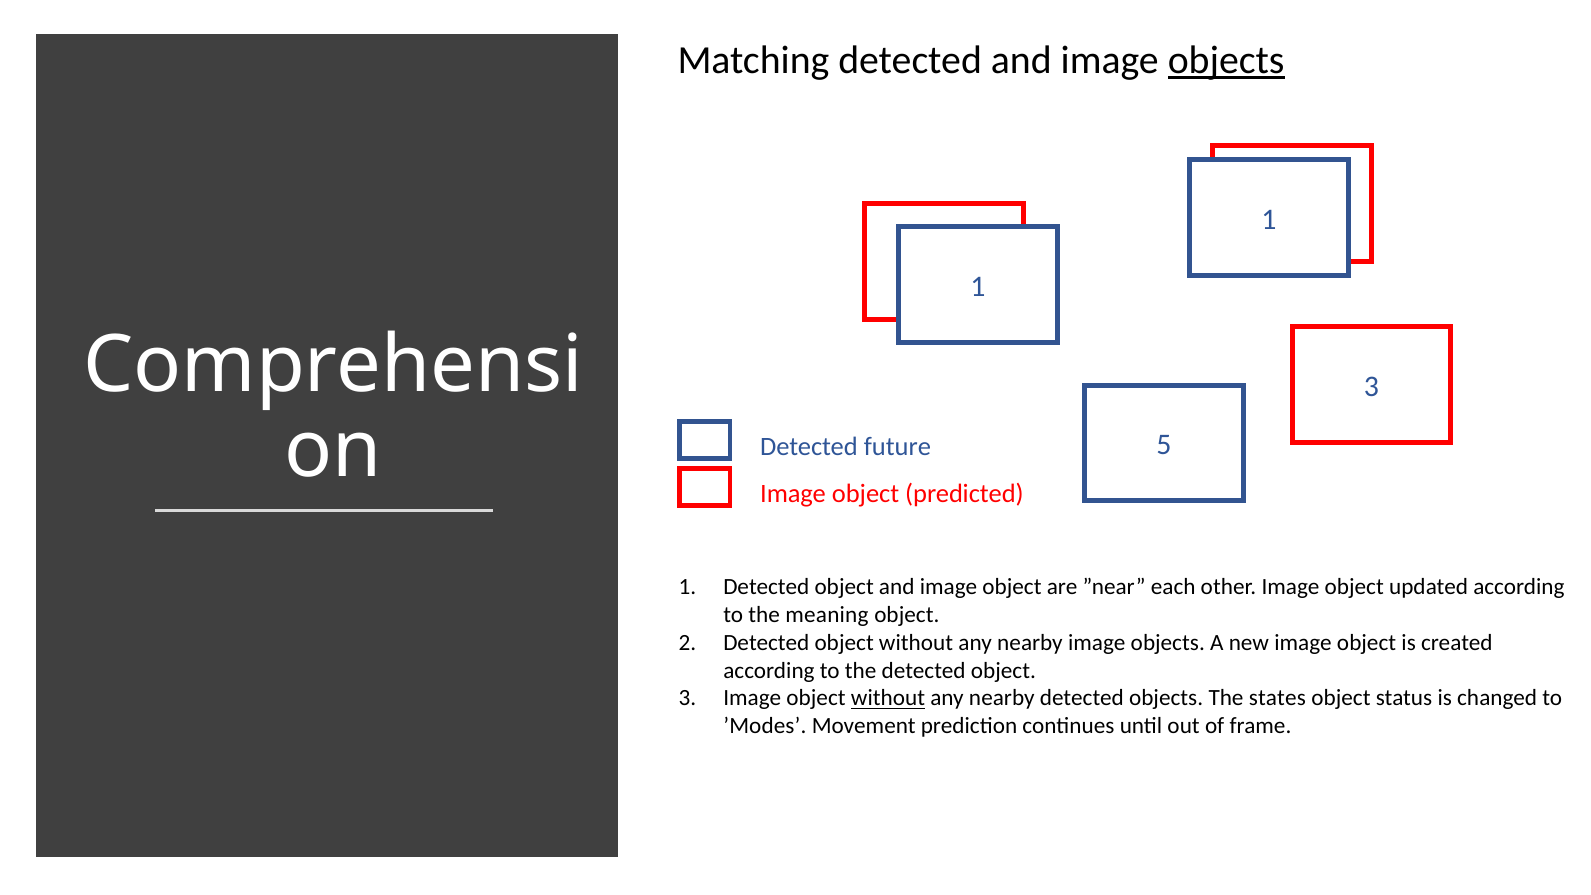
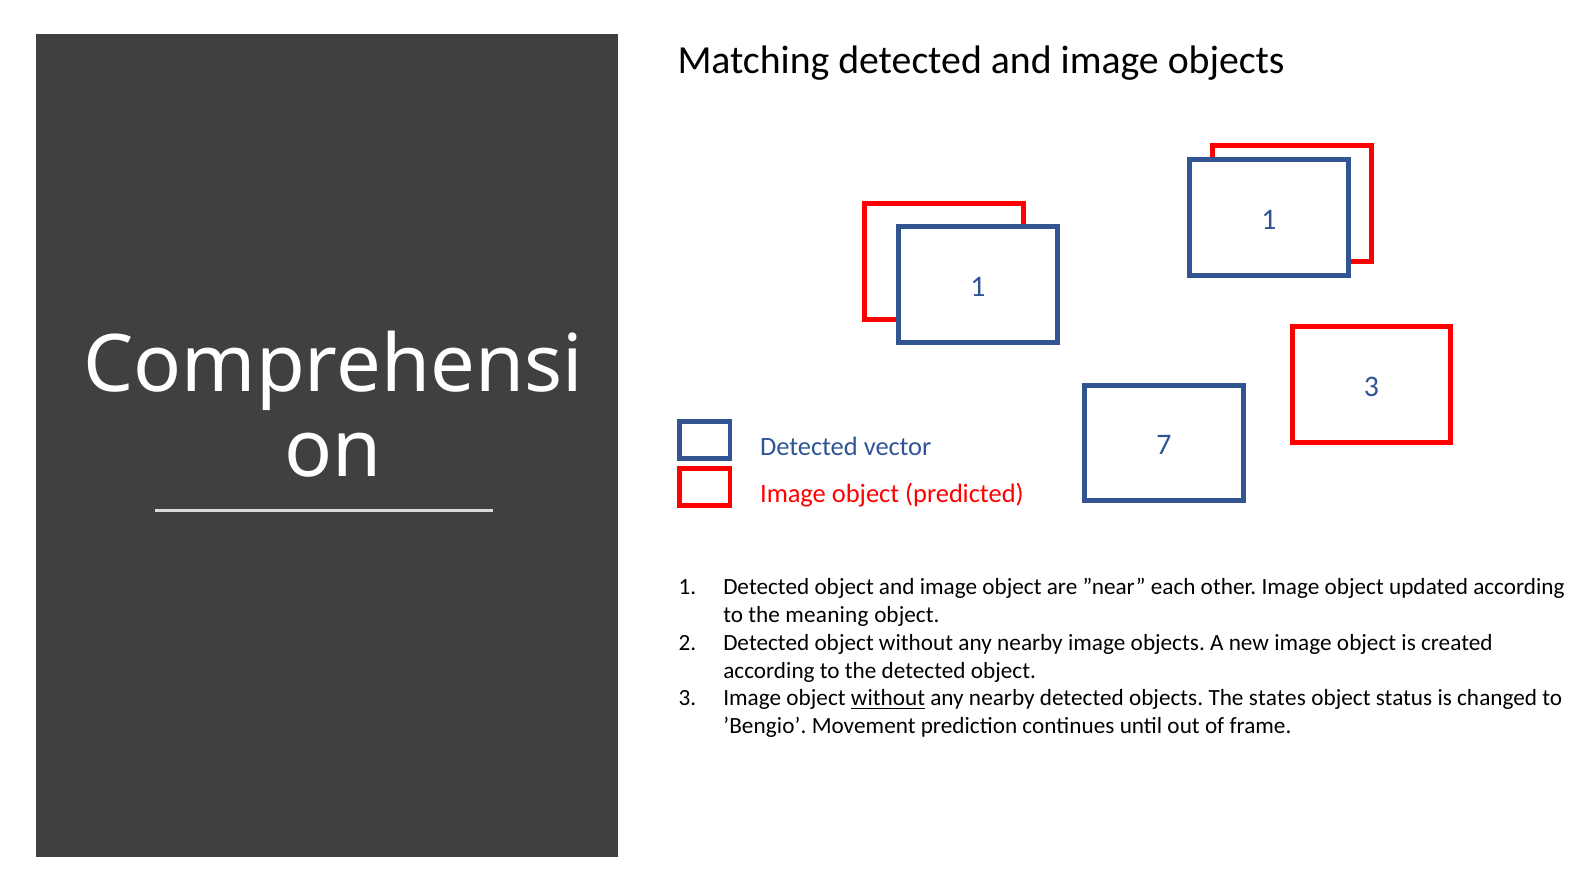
objects at (1226, 60) underline: present -> none
5: 5 -> 7
future: future -> vector
’Modes: ’Modes -> ’Bengio
